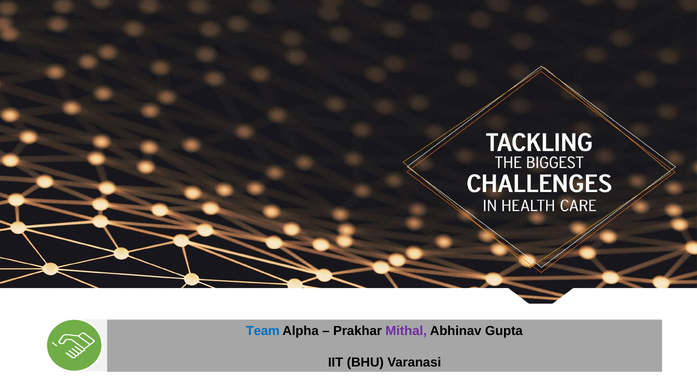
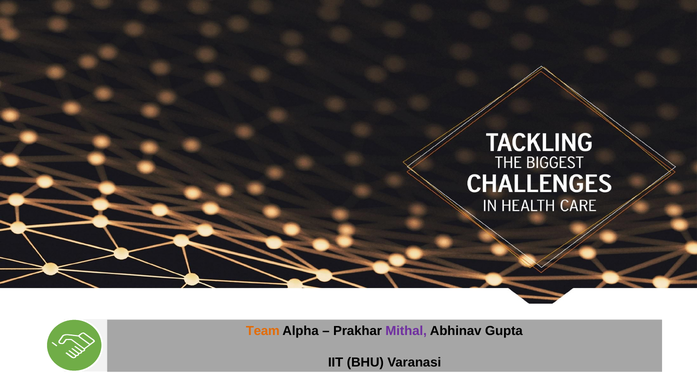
Team at (263, 331) colour: blue -> orange
